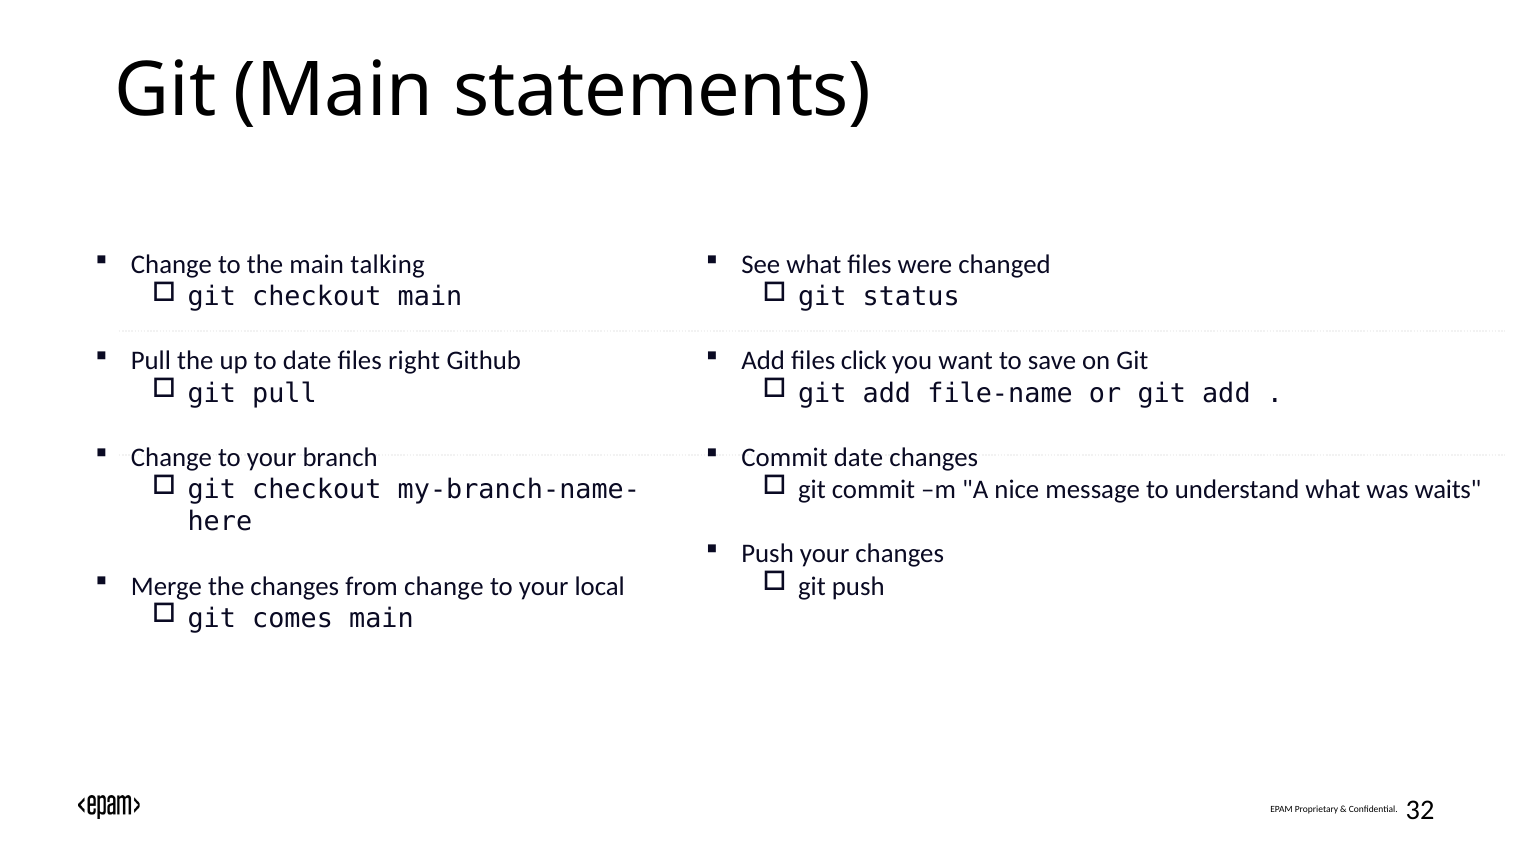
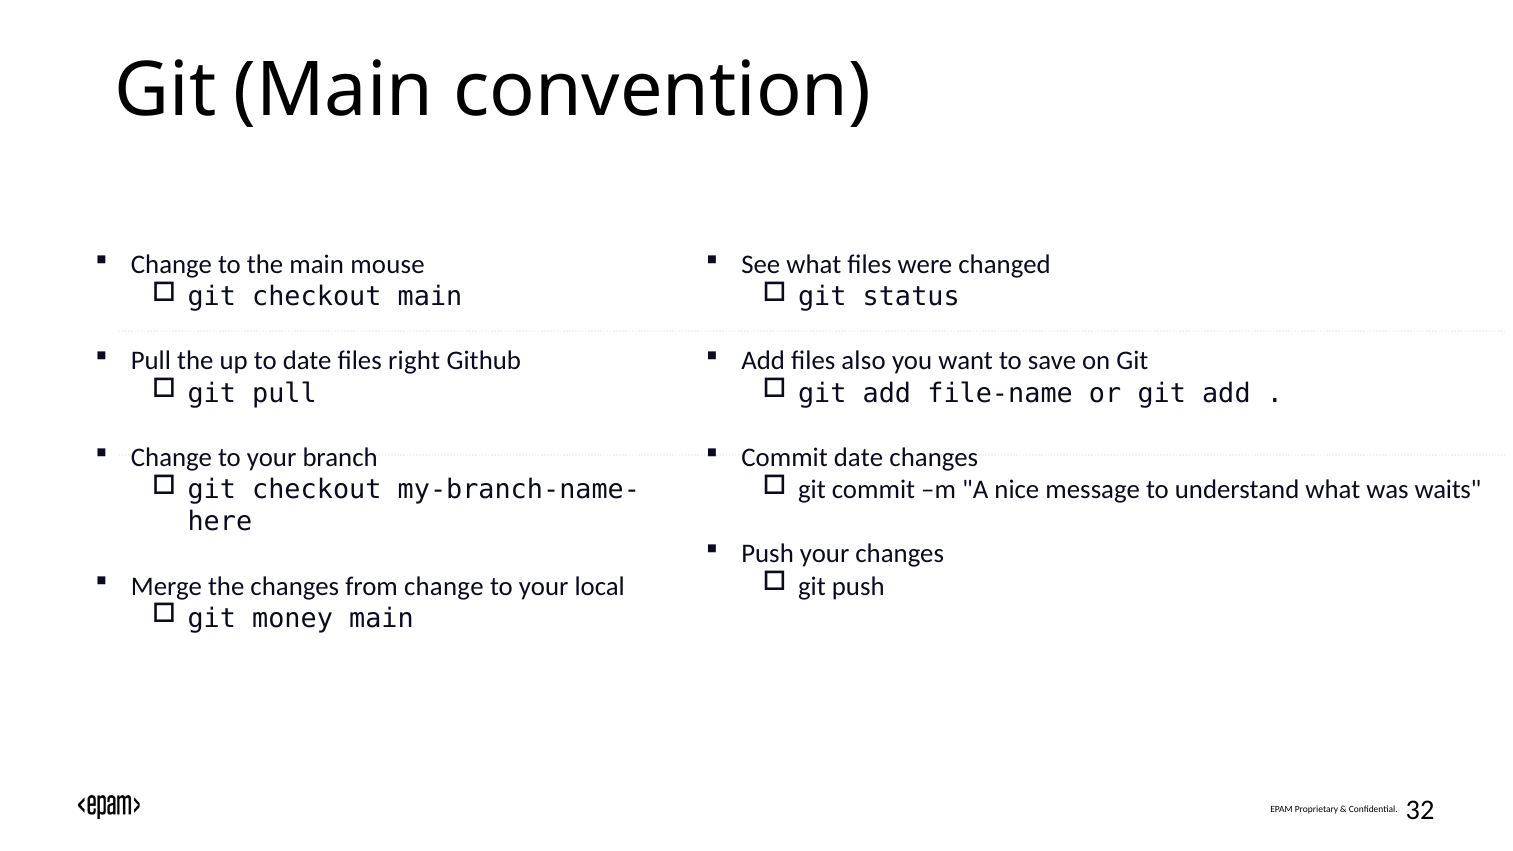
statements: statements -> convention
talking: talking -> mouse
click: click -> also
comes: comes -> money
